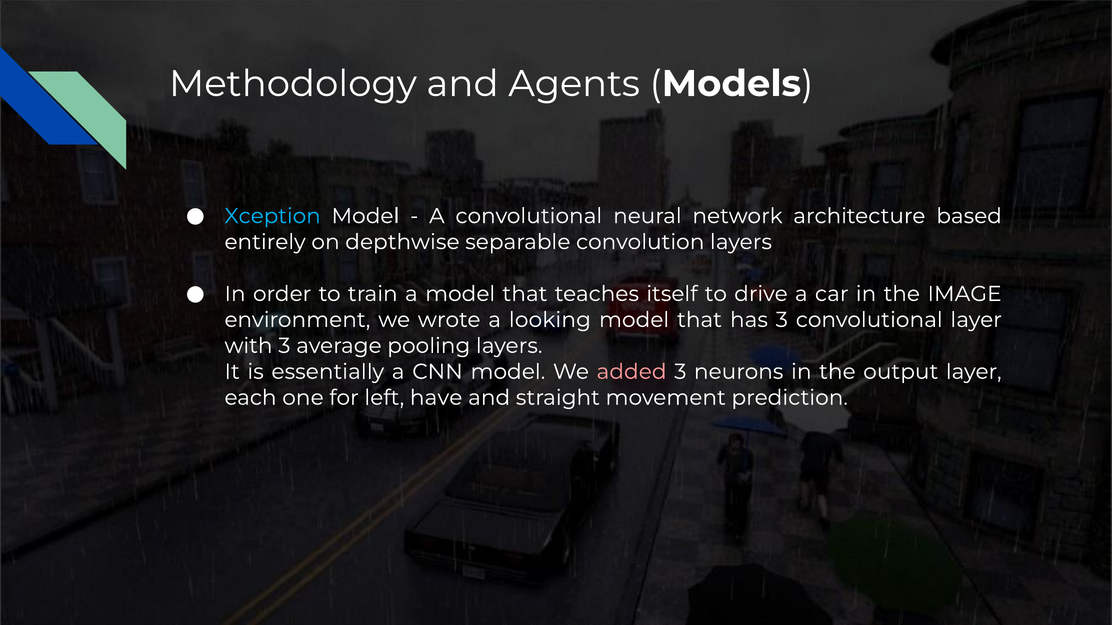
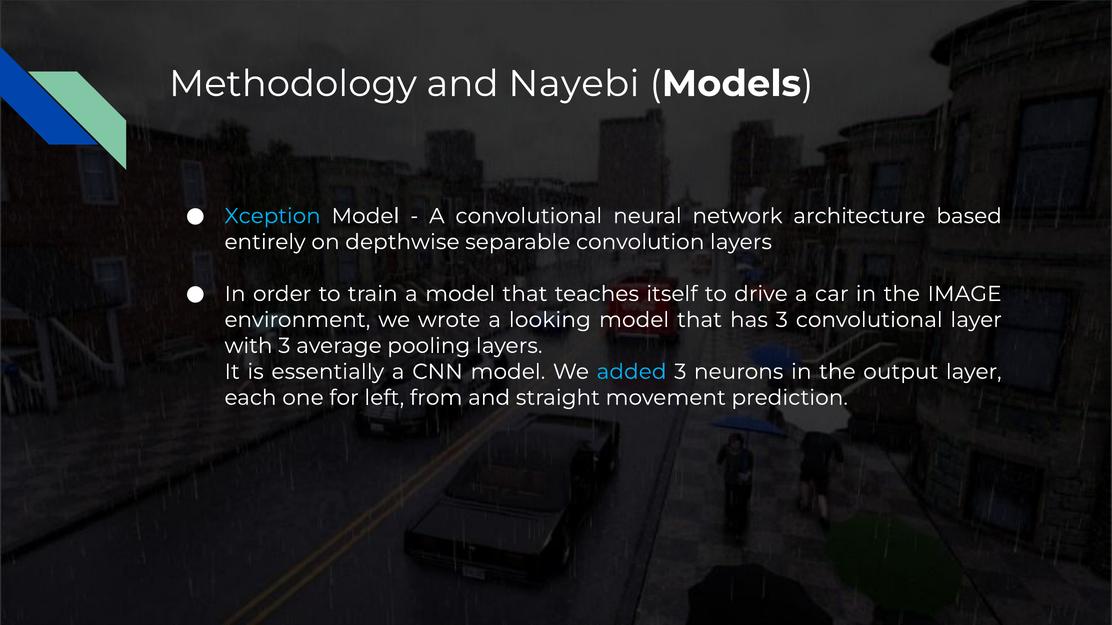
Agents: Agents -> Nayebi
added colour: pink -> light blue
have: have -> from
